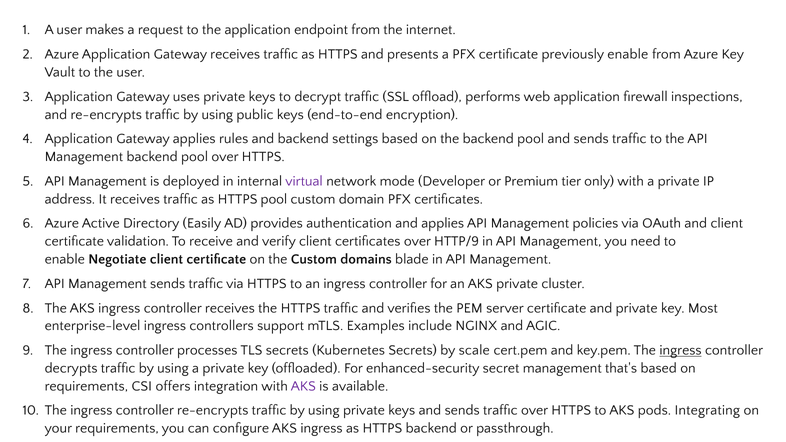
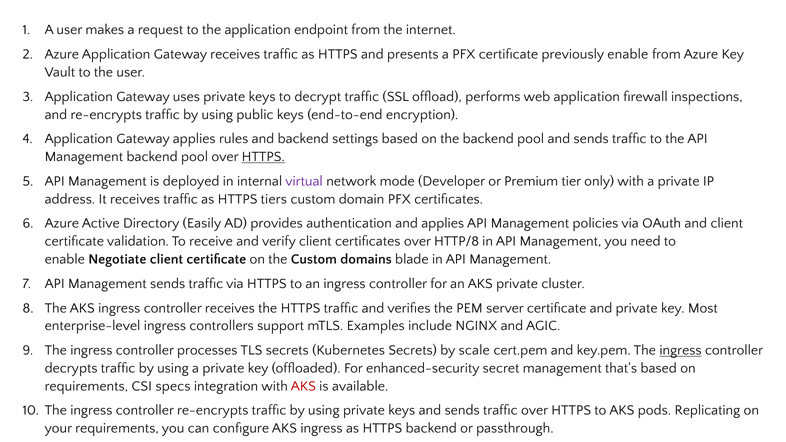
HTTPS at (263, 157) underline: none -> present
HTTPS pool: pool -> tiers
HTTP/9: HTTP/9 -> HTTP/8
offers: offers -> specs
AKS at (303, 386) colour: purple -> red
Integrating: Integrating -> Replicating
